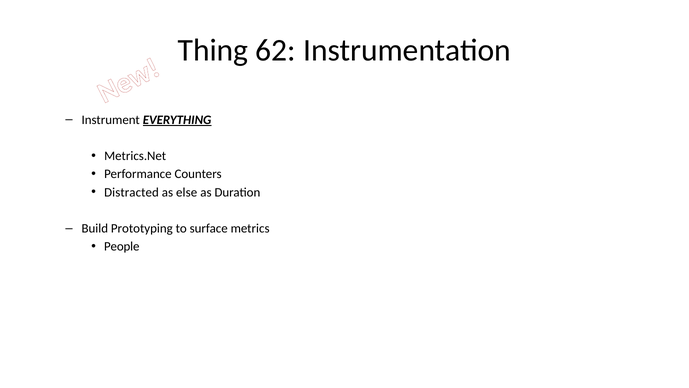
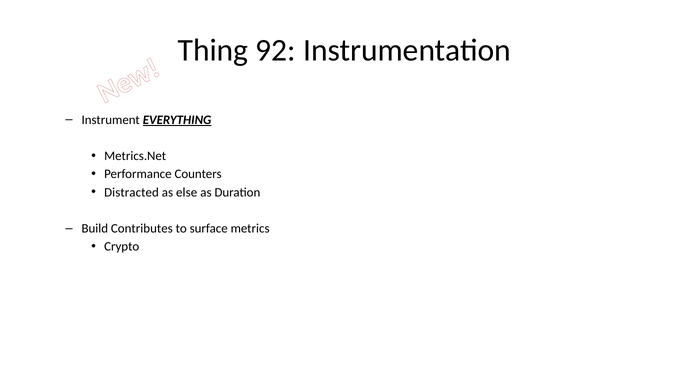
62: 62 -> 92
Prototyping: Prototyping -> Contributes
People: People -> Crypto
